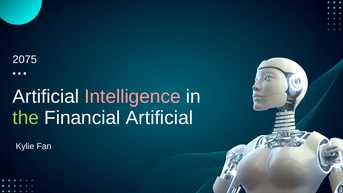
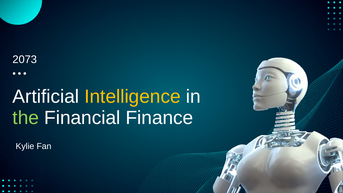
2075: 2075 -> 2073
Intelligence colour: pink -> yellow
Financial Artificial: Artificial -> Finance
